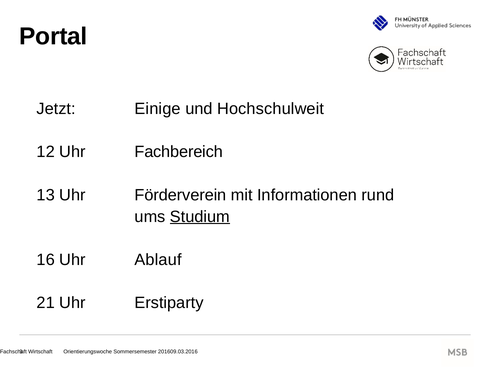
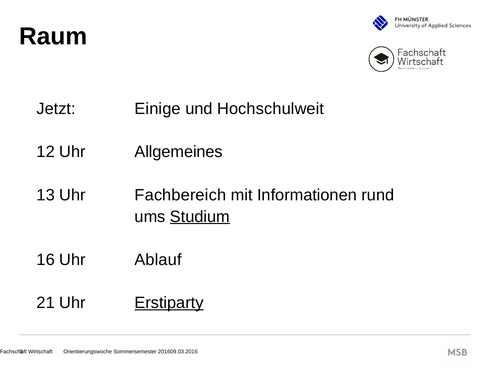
Portal: Portal -> Raum
Fachbereich: Fachbereich -> Allgemeines
Förderverein: Förderverein -> Fachbereich
Erstiparty underline: none -> present
